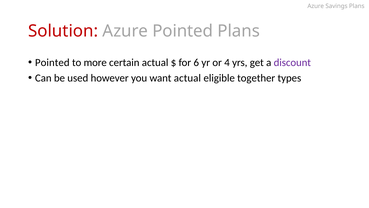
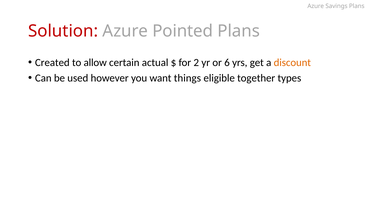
Pointed at (52, 62): Pointed -> Created
more: more -> allow
6: 6 -> 2
4: 4 -> 6
discount colour: purple -> orange
want actual: actual -> things
